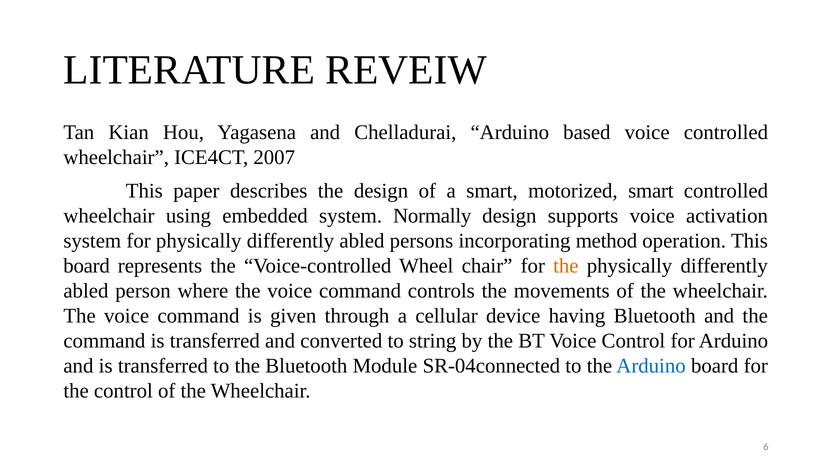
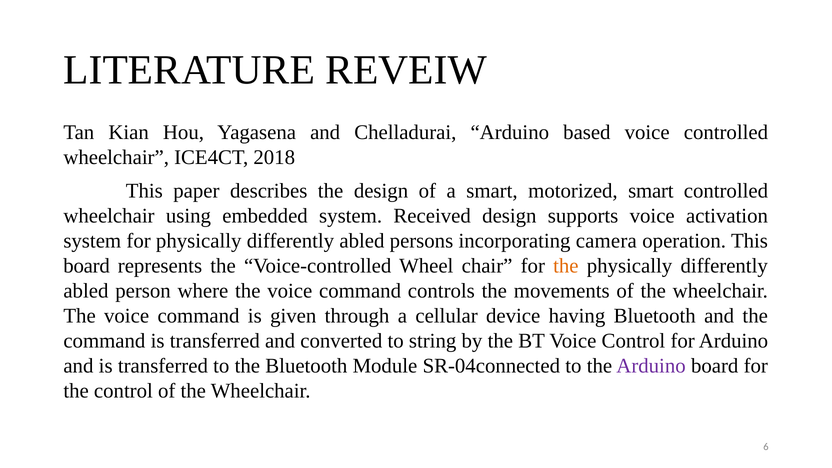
2007: 2007 -> 2018
Normally: Normally -> Received
method: method -> camera
Arduino at (651, 366) colour: blue -> purple
